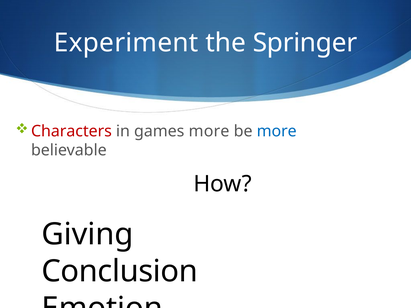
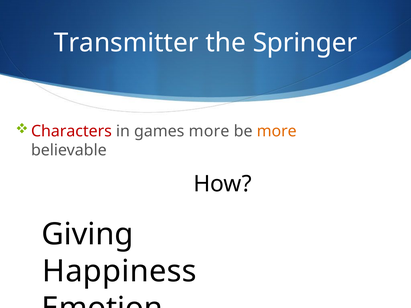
Experiment: Experiment -> Transmitter
more at (277, 131) colour: blue -> orange
Conclusion: Conclusion -> Happiness
